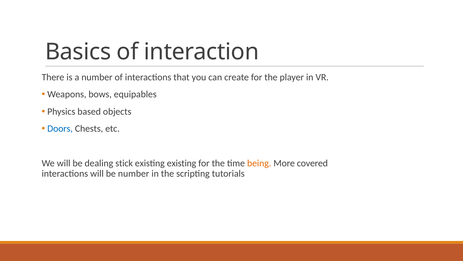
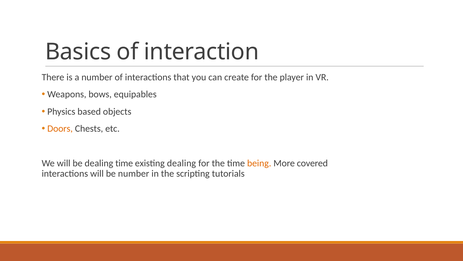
Doors colour: blue -> orange
dealing stick: stick -> time
existing existing: existing -> dealing
